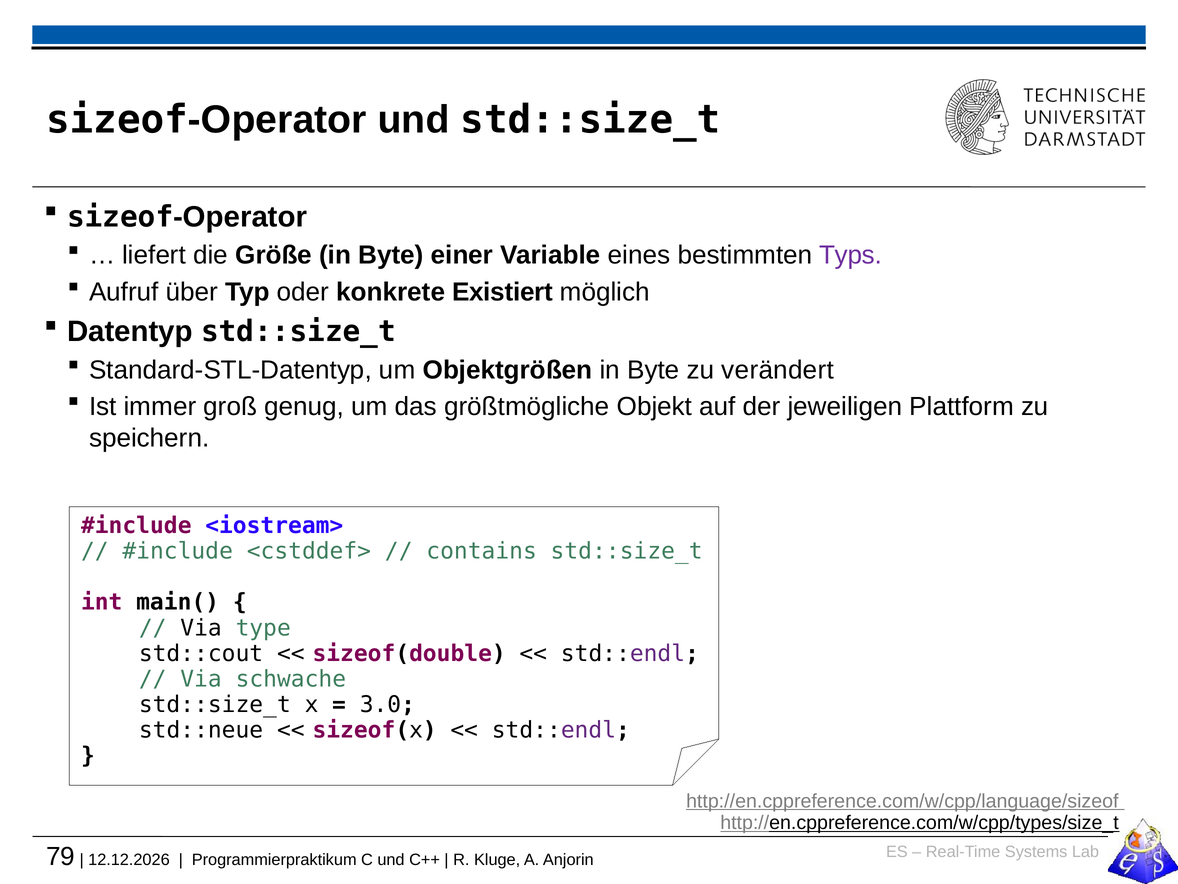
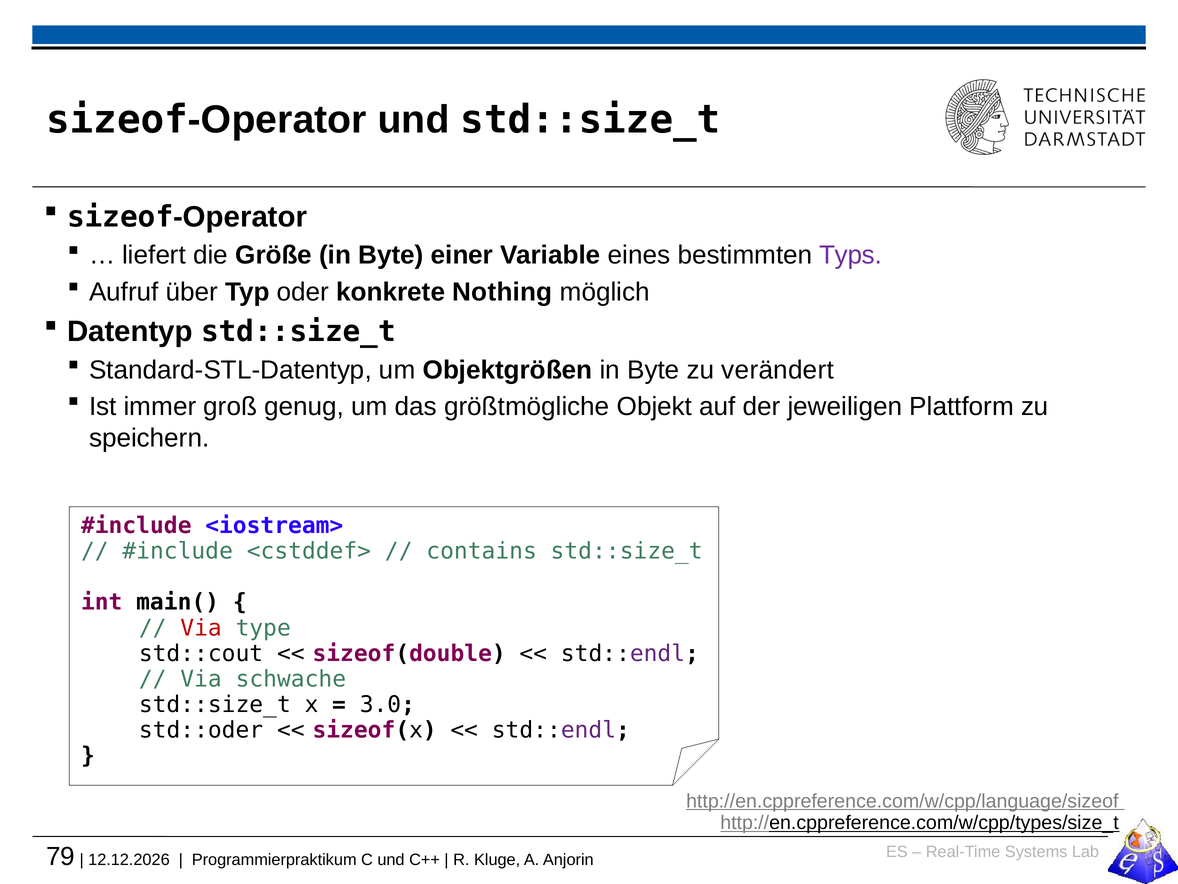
Existiert: Existiert -> Nothing
Via at (201, 628) colour: black -> red
std::neue: std::neue -> std::oder
